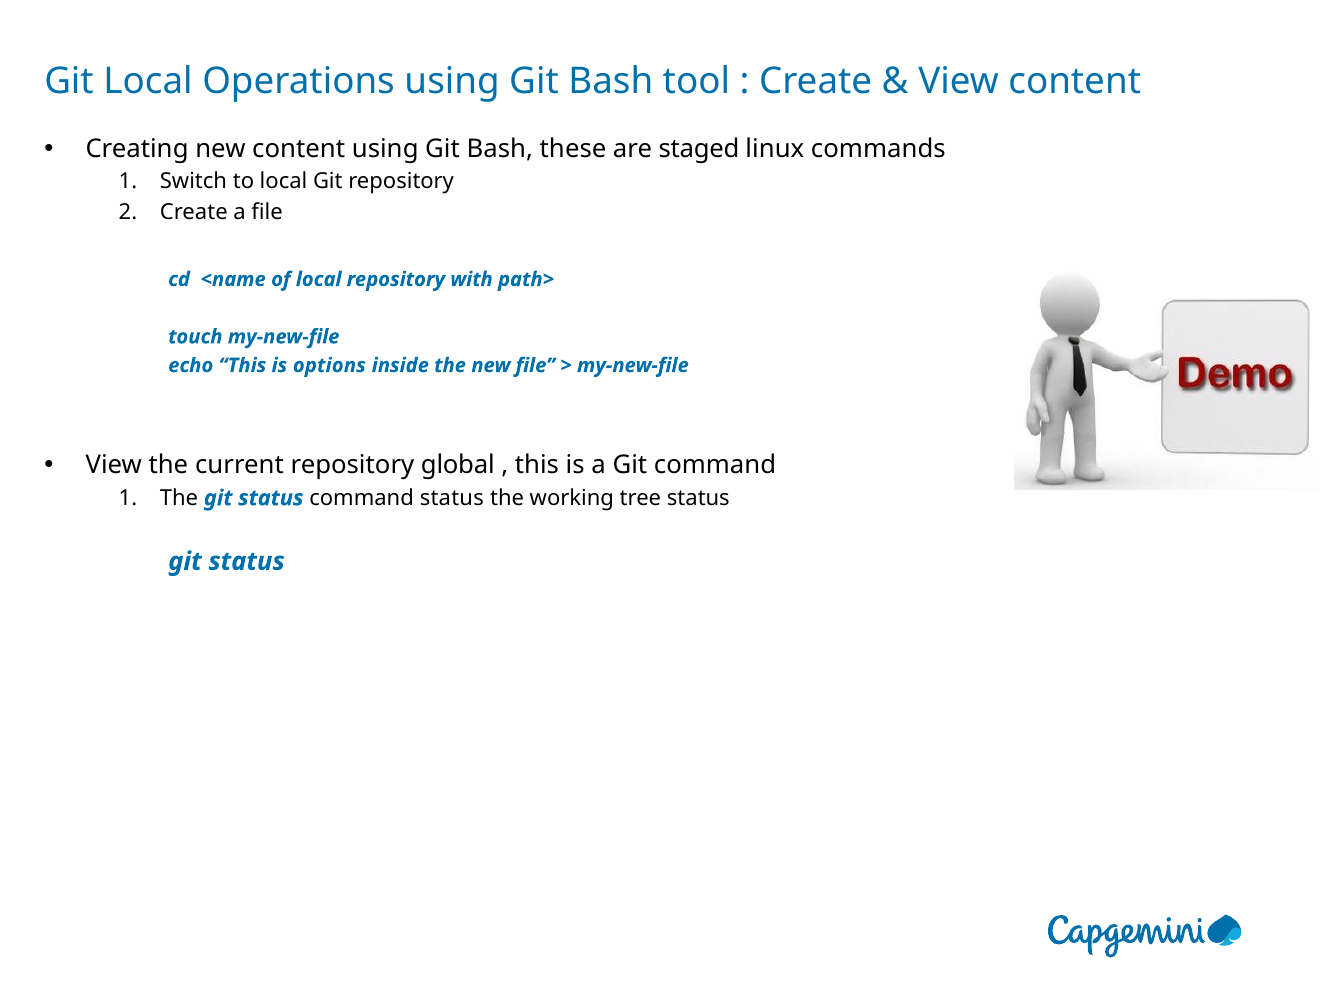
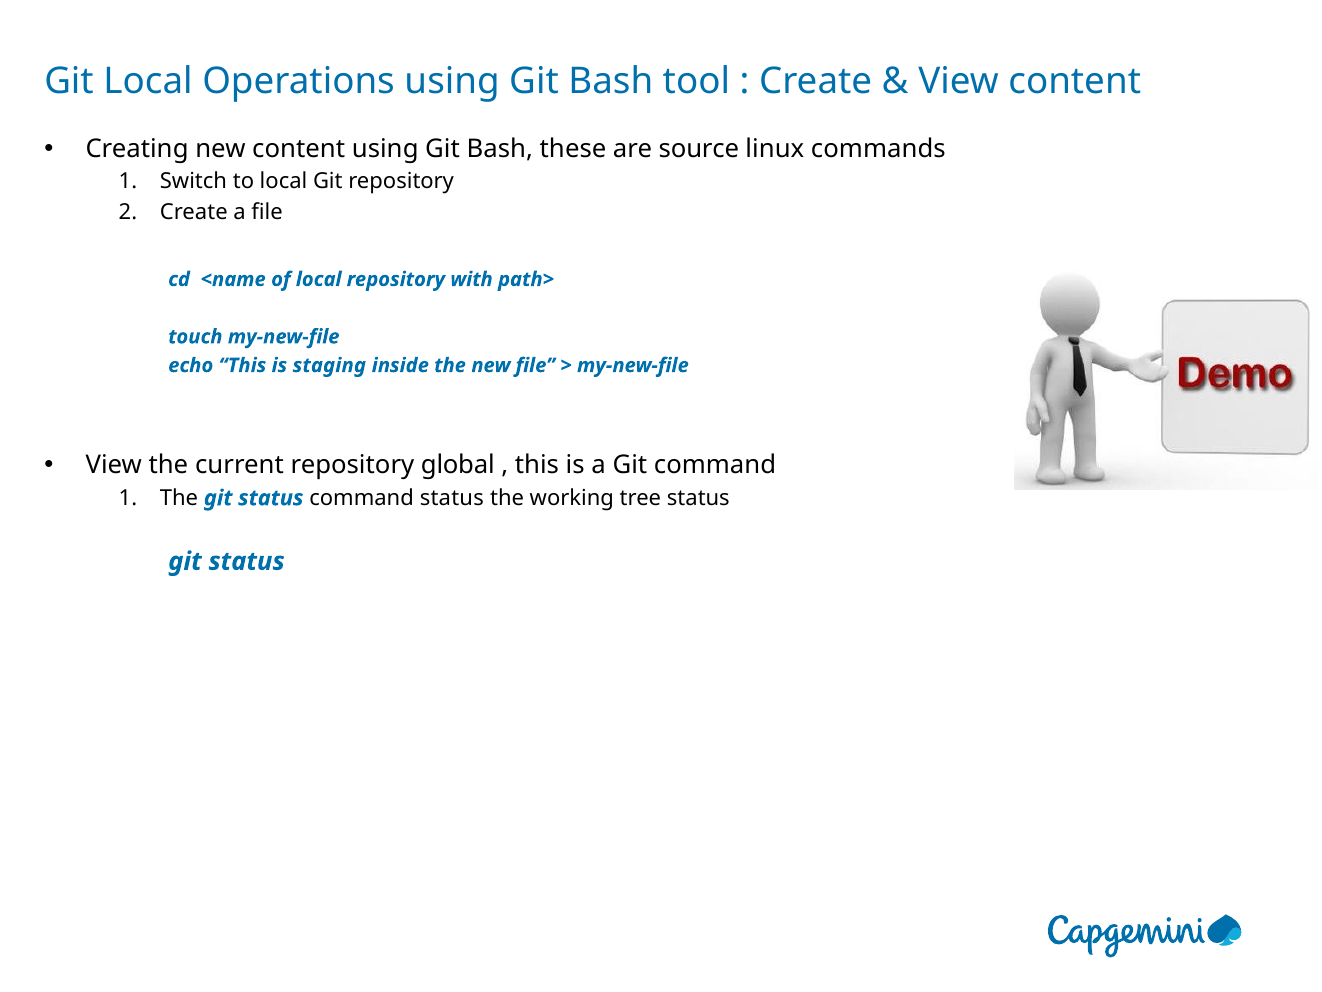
staged: staged -> source
options: options -> staging
